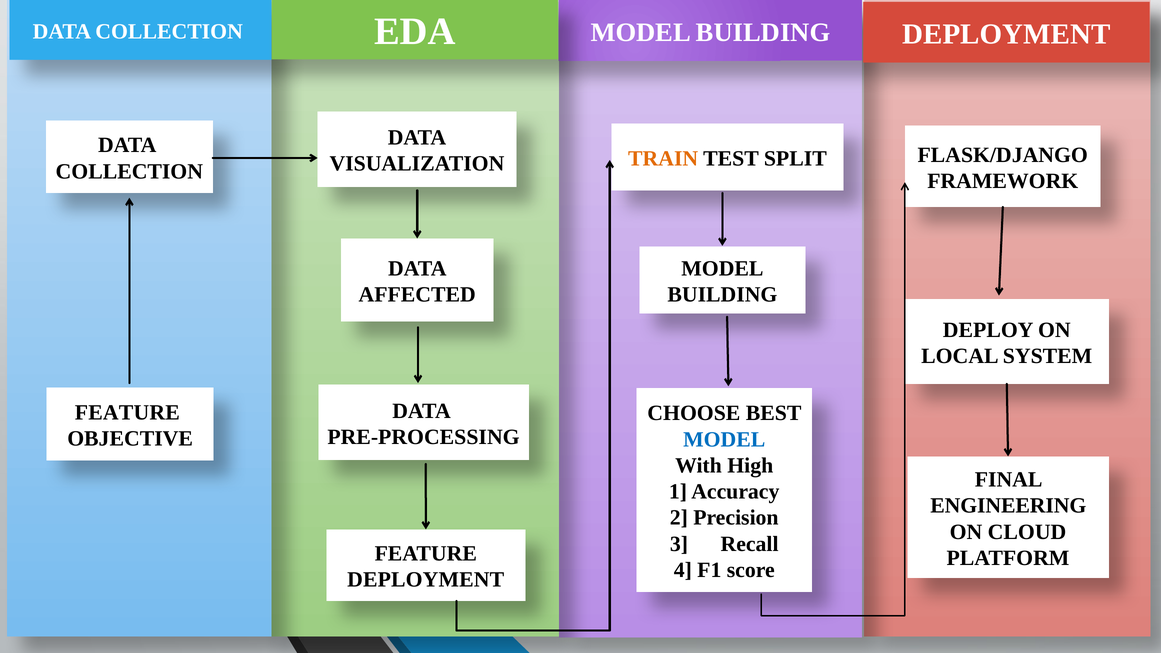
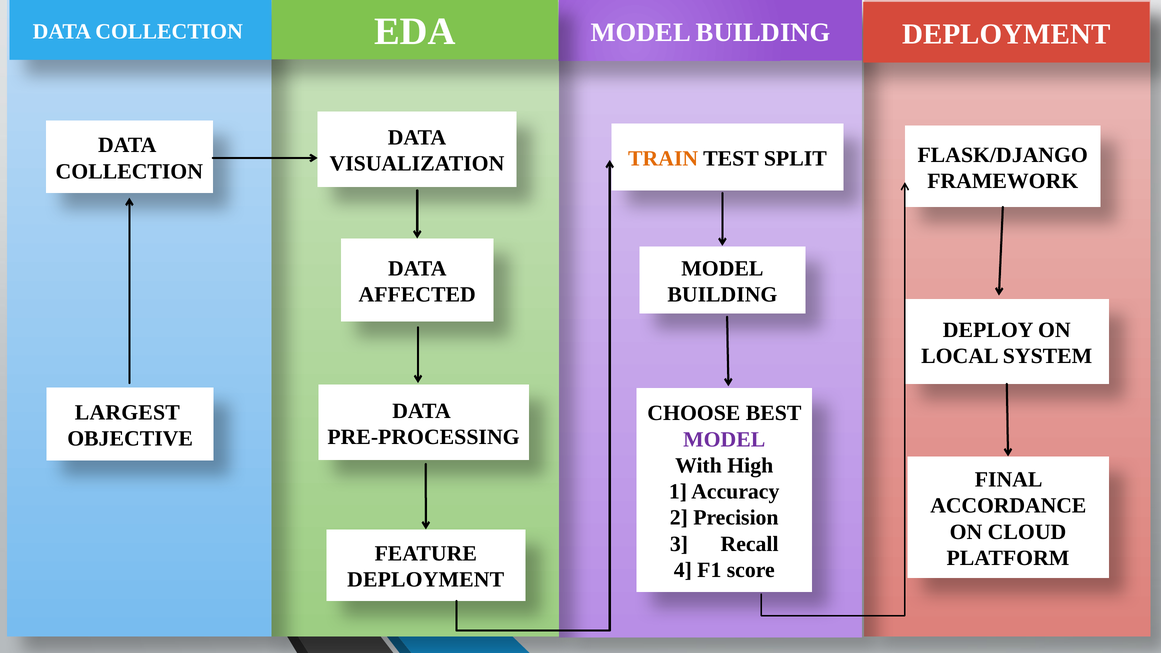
FEATURE at (127, 412): FEATURE -> LARGEST
MODEL at (724, 439) colour: blue -> purple
ENGINEERING: ENGINEERING -> ACCORDANCE
